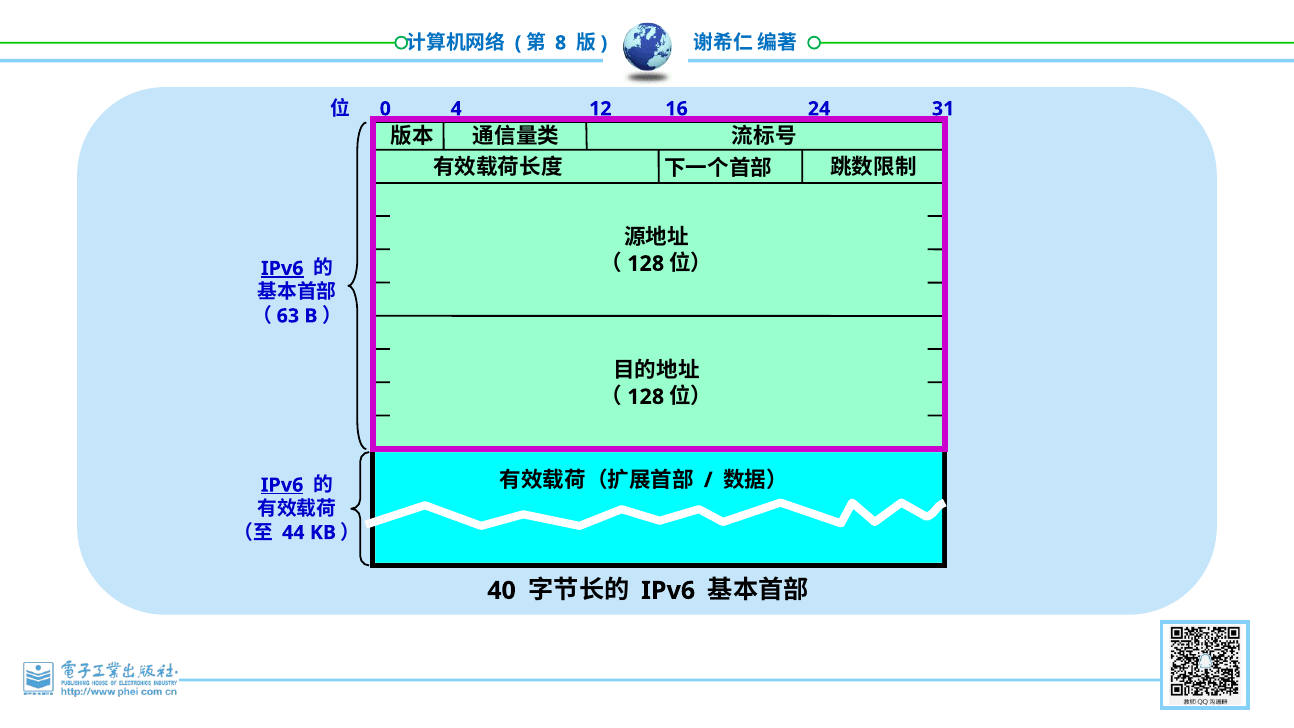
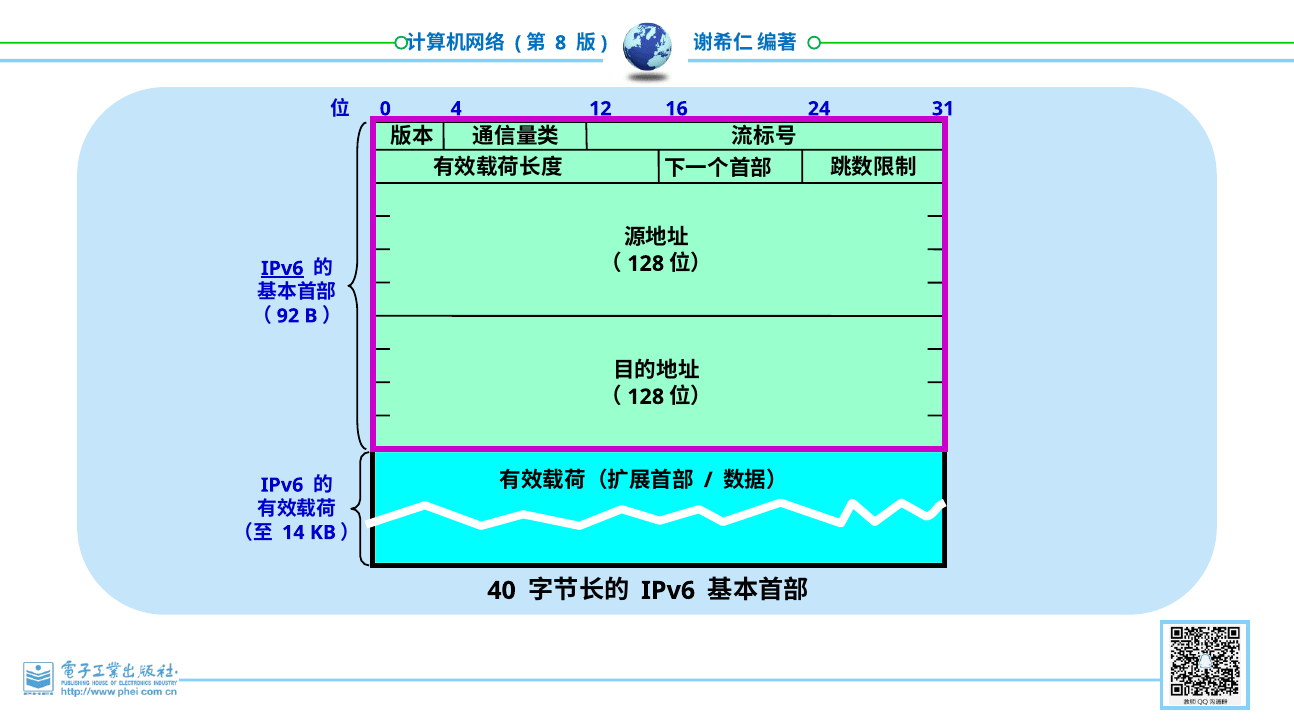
63: 63 -> 92
IPv6 at (282, 485) underline: present -> none
44: 44 -> 14
